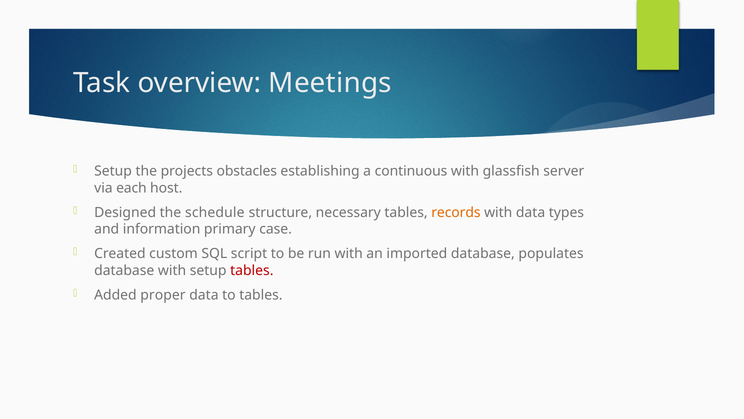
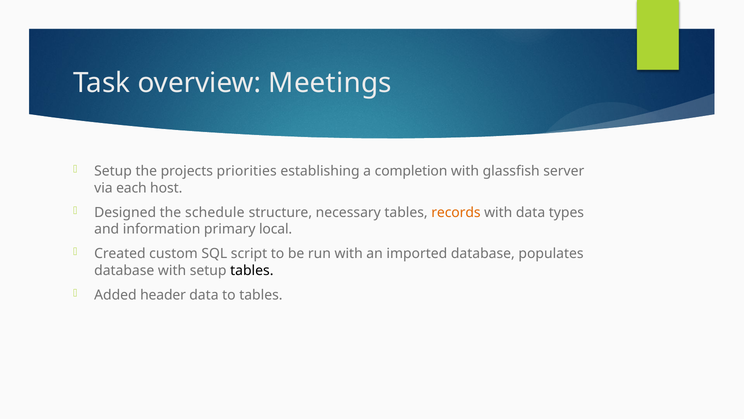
obstacles: obstacles -> priorities
continuous: continuous -> completion
case: case -> local
tables at (252, 270) colour: red -> black
proper: proper -> header
